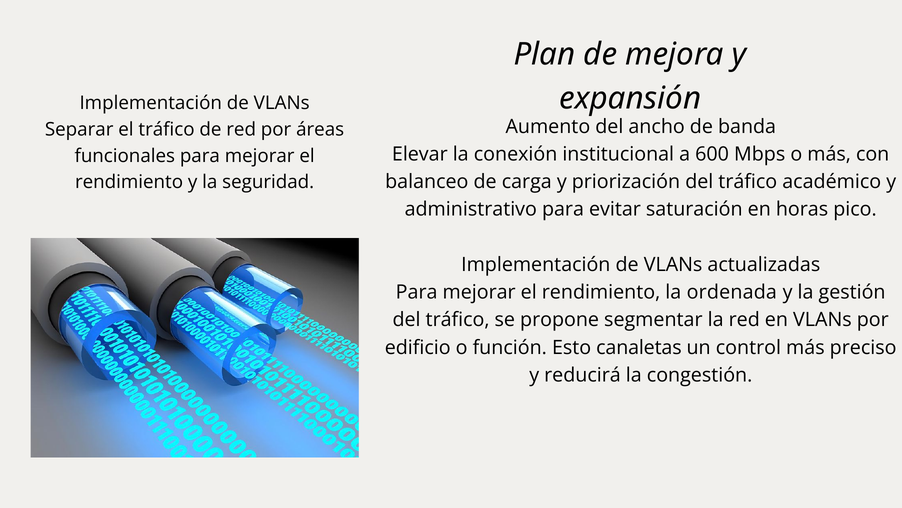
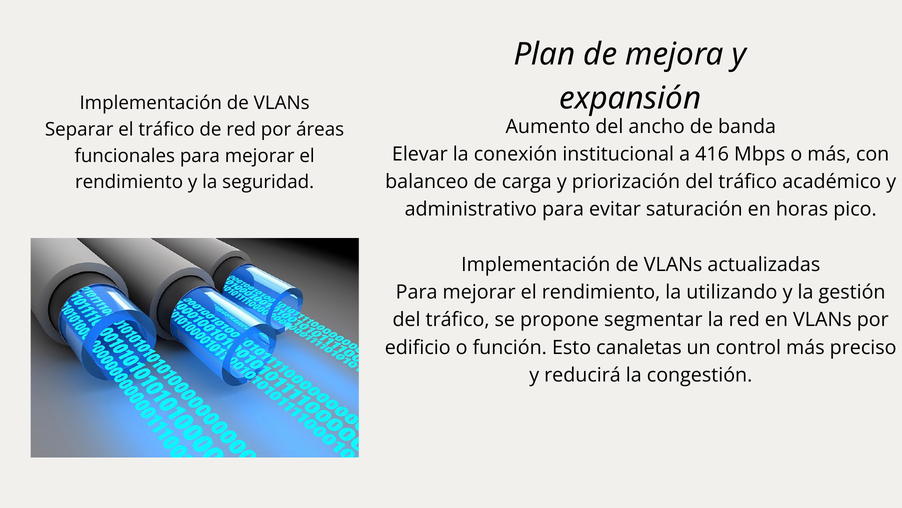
600: 600 -> 416
ordenada: ordenada -> utilizando
